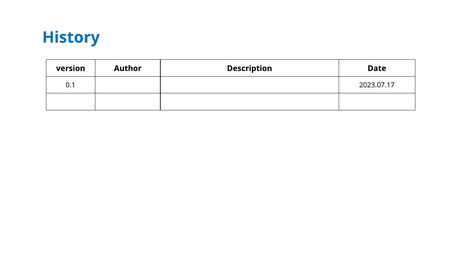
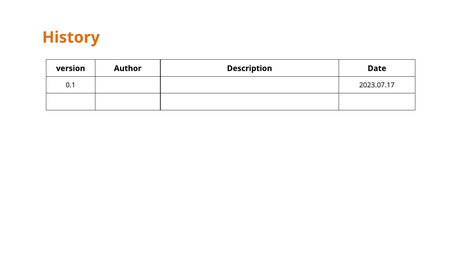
History colour: blue -> orange
